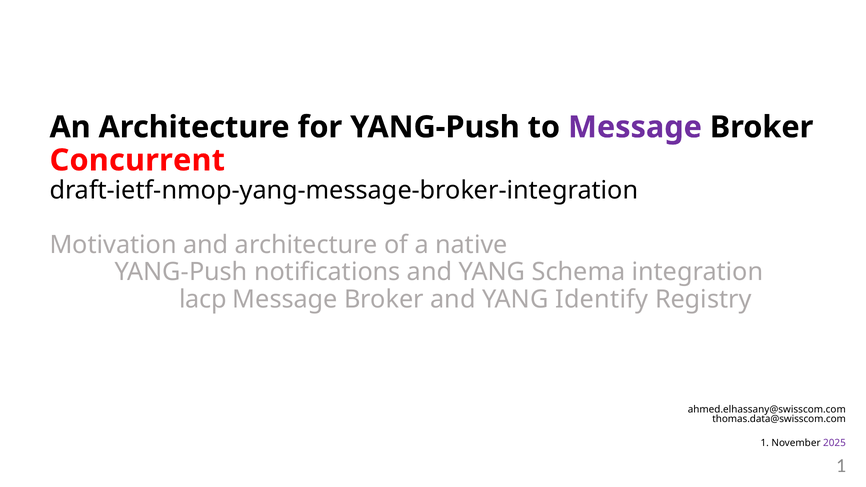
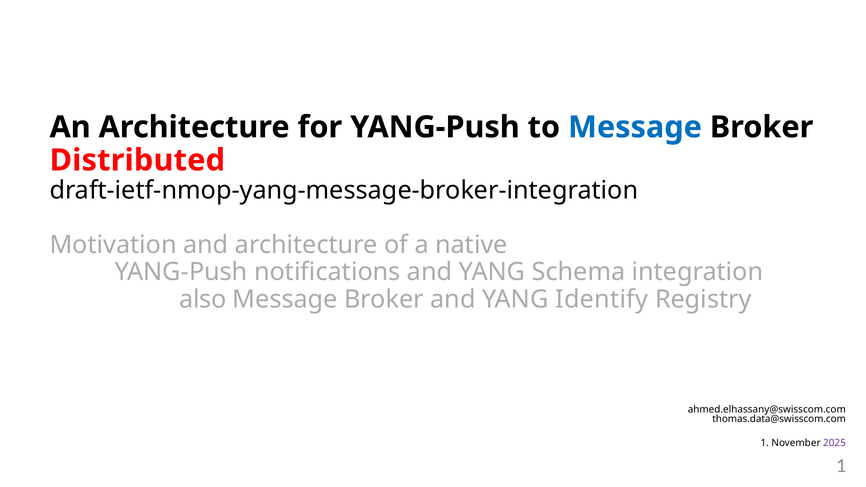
Message at (635, 127) colour: purple -> blue
Concurrent: Concurrent -> Distributed
lacp: lacp -> also
